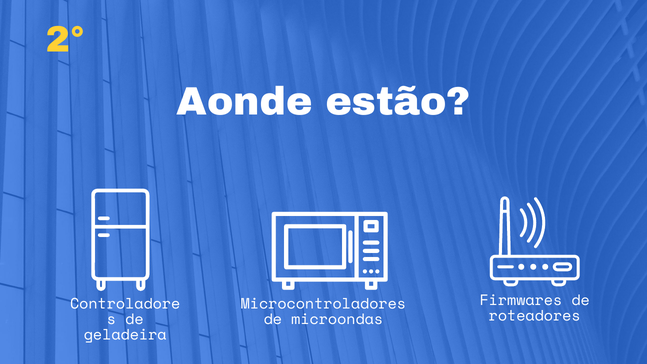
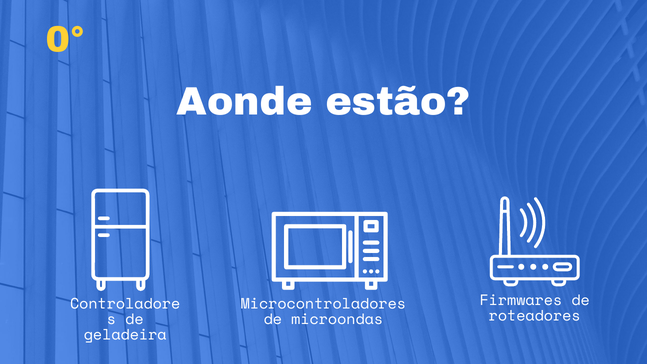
2°: 2° -> 0°
